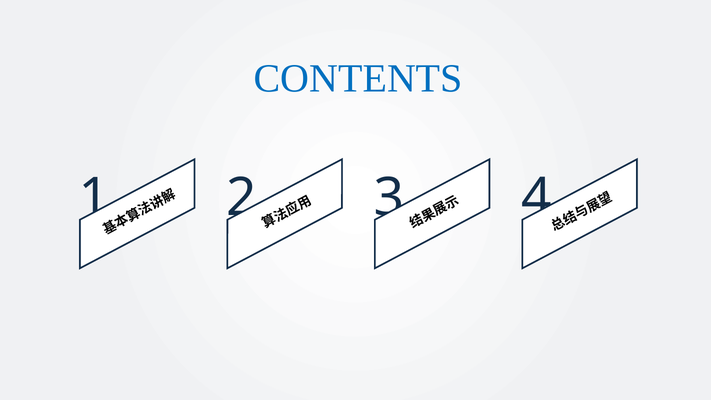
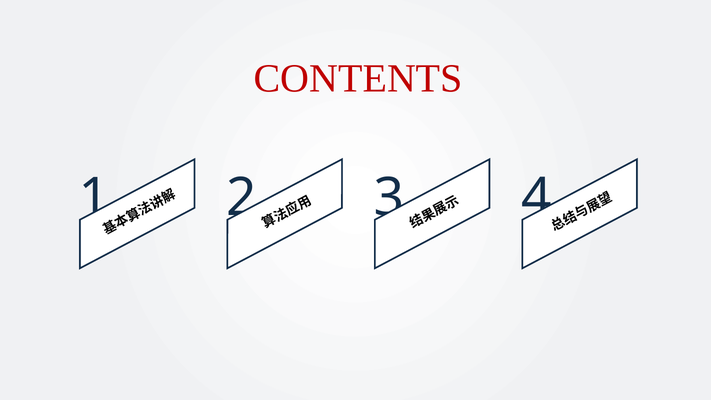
CONTENTS colour: blue -> red
